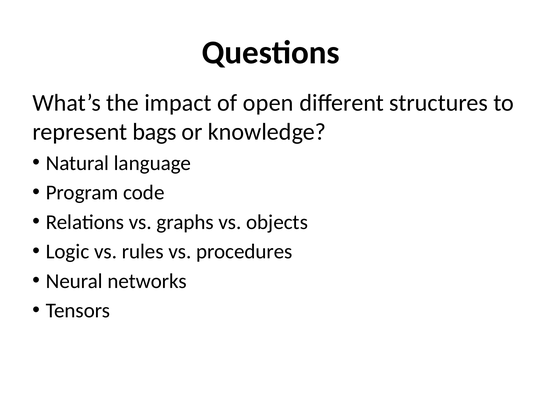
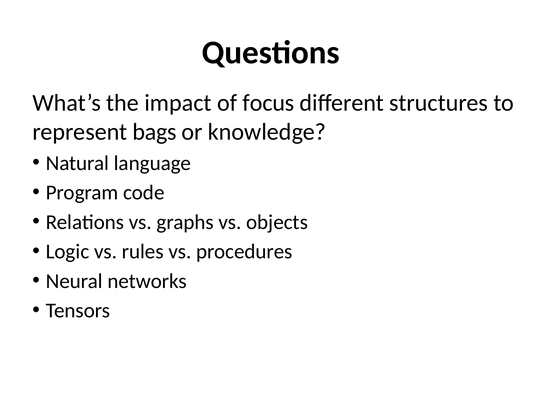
open: open -> focus
